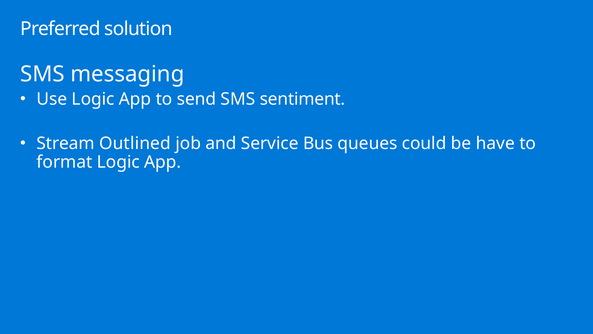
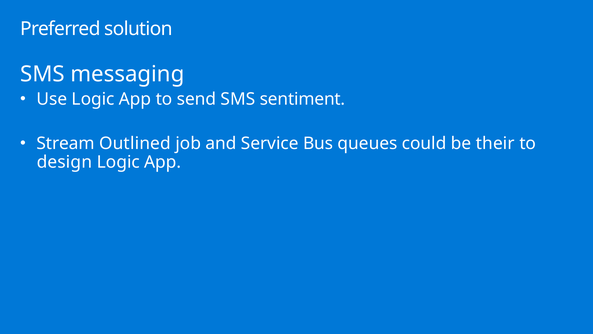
have: have -> their
format: format -> design
